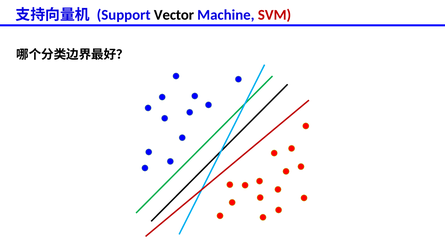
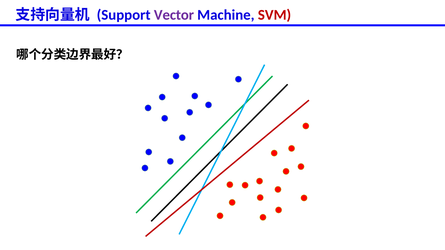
Vector colour: black -> purple
